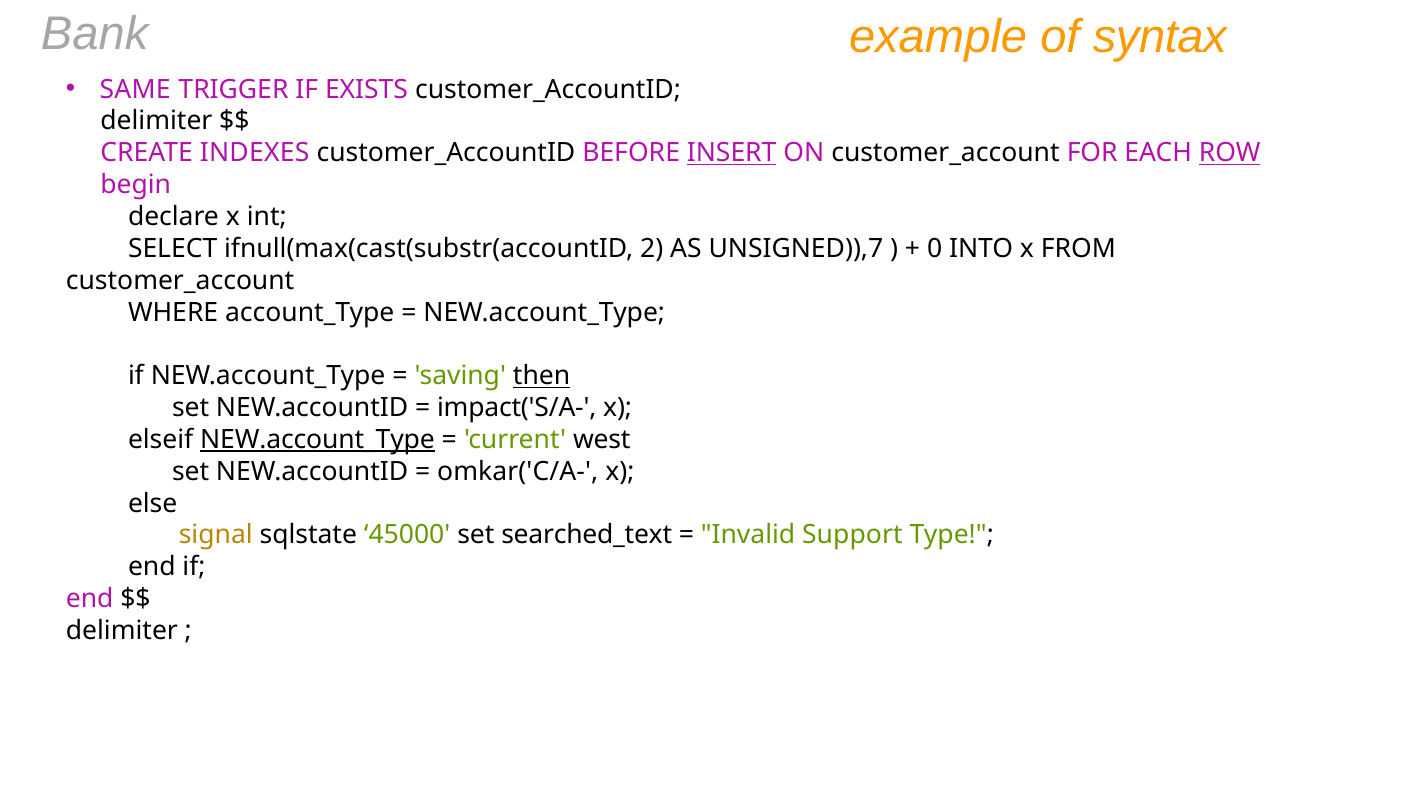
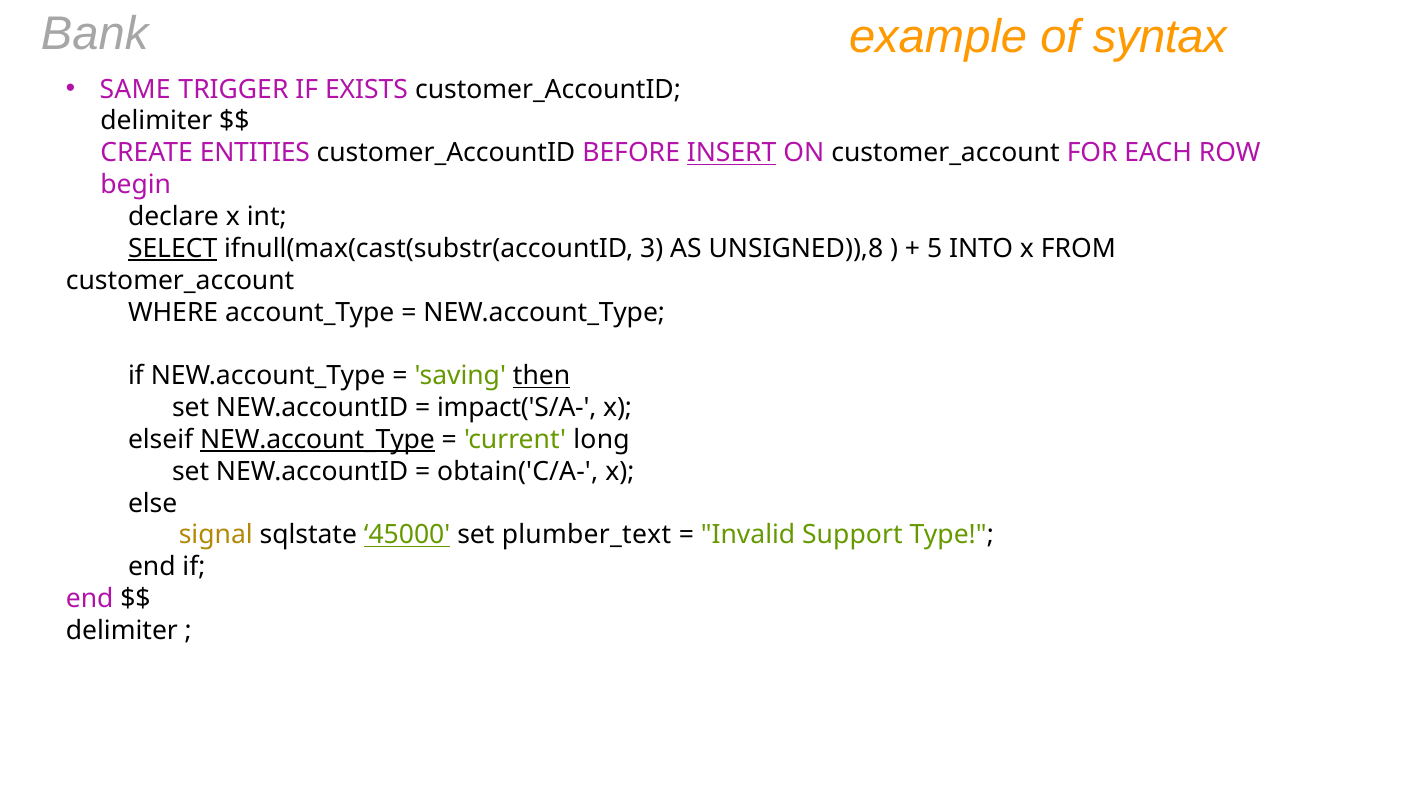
INDEXES: INDEXES -> ENTITIES
ROW underline: present -> none
SELECT underline: none -> present
2: 2 -> 3
UNSIGNED)),7: UNSIGNED)),7 -> UNSIGNED)),8
0: 0 -> 5
west: west -> long
omkar('C/A-: omkar('C/A- -> obtain('C/A-
45000 underline: none -> present
searched_text: searched_text -> plumber_text
